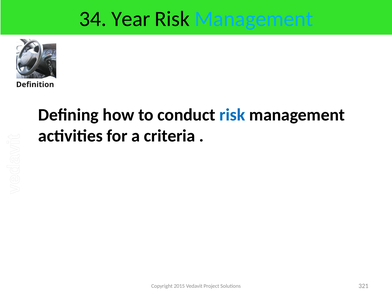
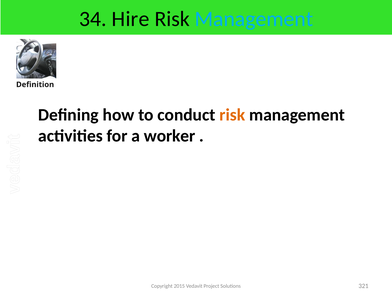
Year: Year -> Hire
risk at (232, 115) colour: blue -> orange
criteria: criteria -> worker
